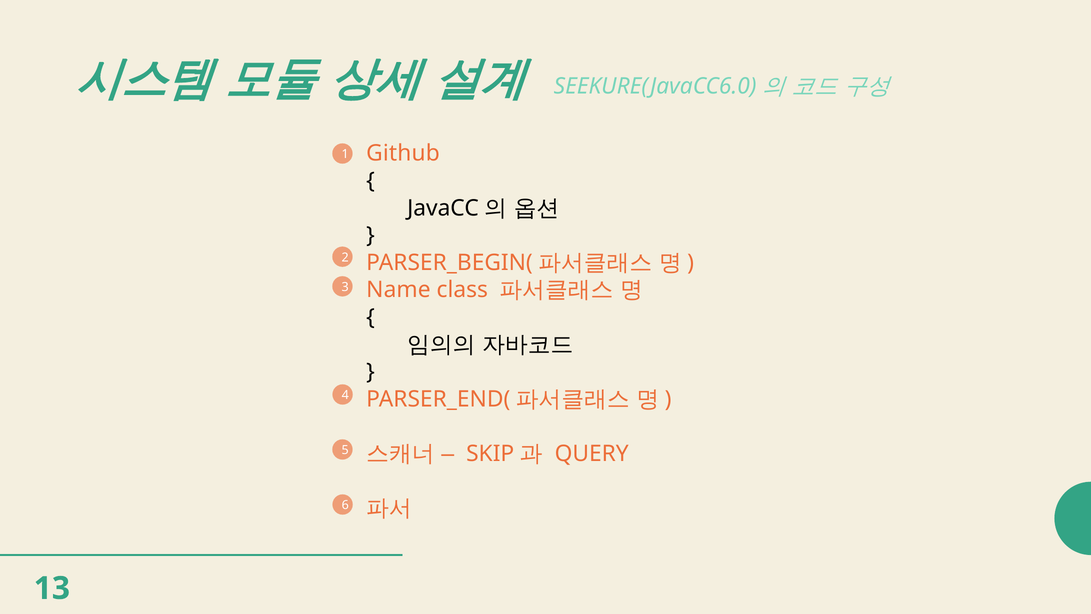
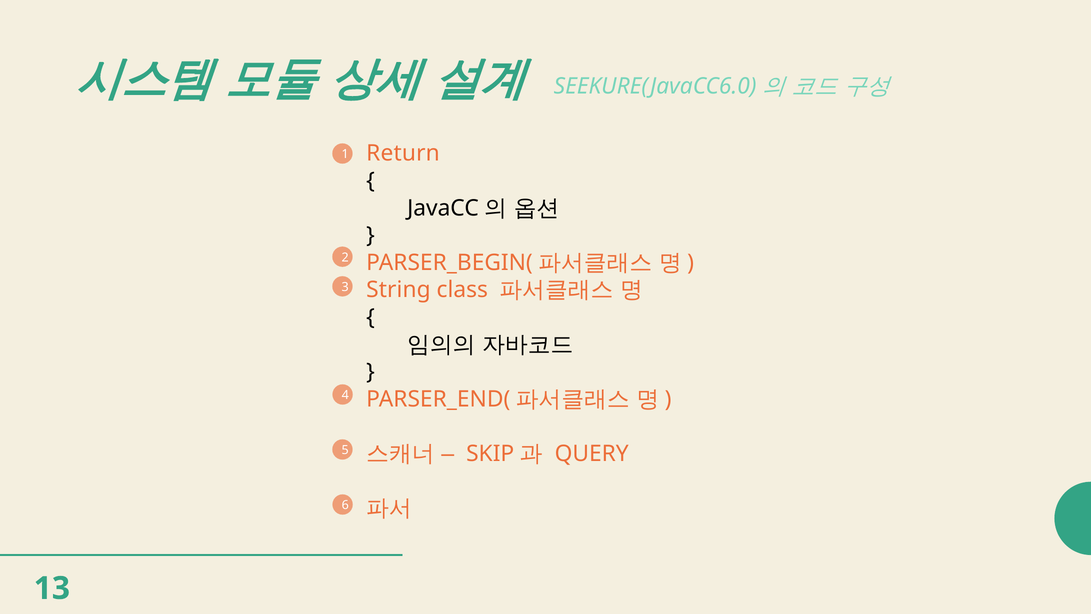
Github: Github -> Return
Name: Name -> String
